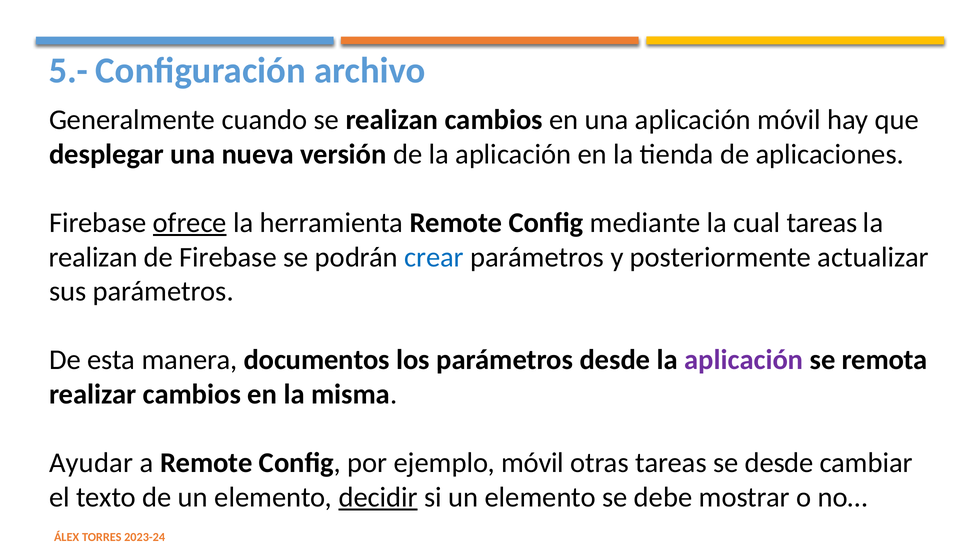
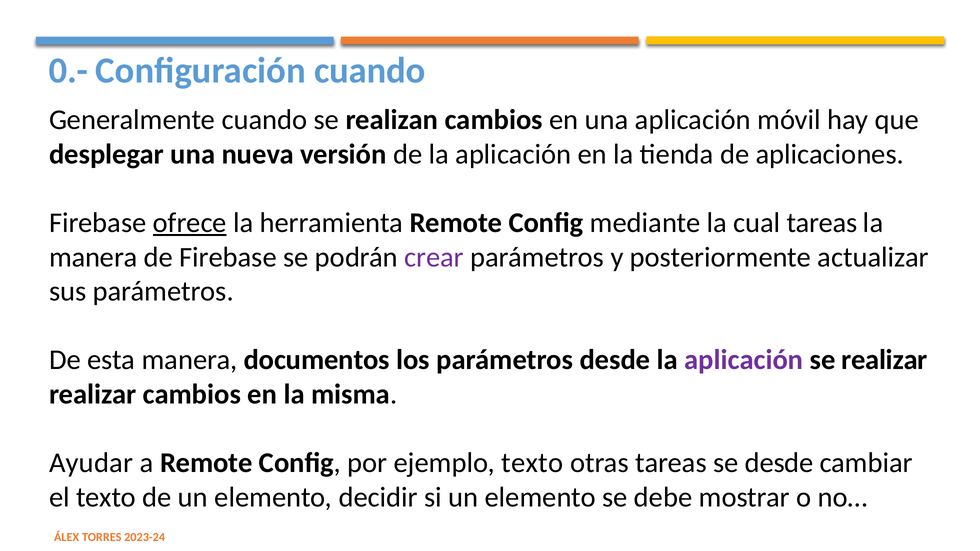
5.-: 5.- -> 0.-
Configuración archivo: archivo -> cuando
realizan at (93, 257): realizan -> manera
crear colour: blue -> purple
se remota: remota -> realizar
ejemplo móvil: móvil -> texto
decidir underline: present -> none
